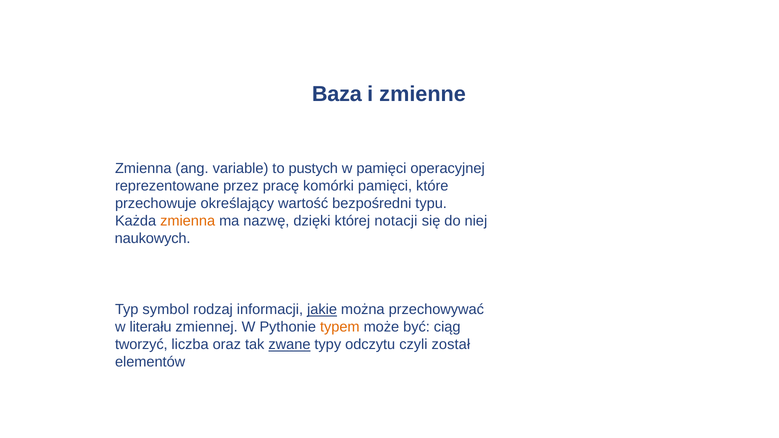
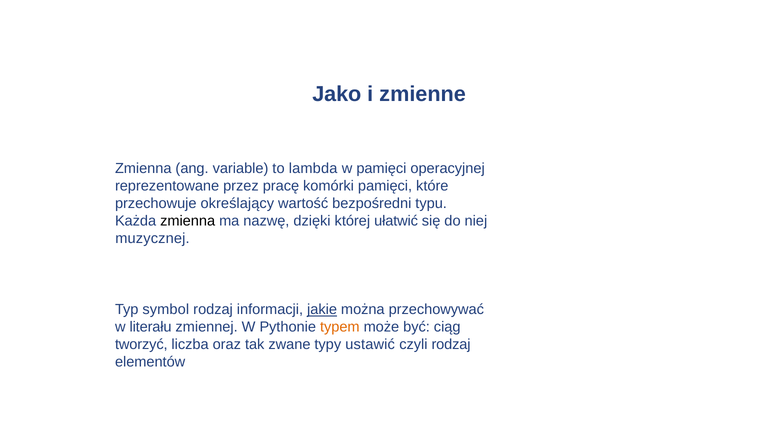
Baza: Baza -> Jako
pustych: pustych -> lambda
zmienna at (188, 221) colour: orange -> black
notacji: notacji -> ułatwić
naukowych: naukowych -> muzycznej
zwane underline: present -> none
odczytu: odczytu -> ustawić
czyli został: został -> rodzaj
